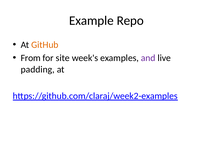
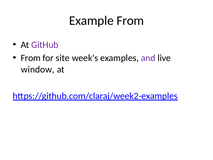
Example Repo: Repo -> From
GitHub colour: orange -> purple
padding: padding -> window
